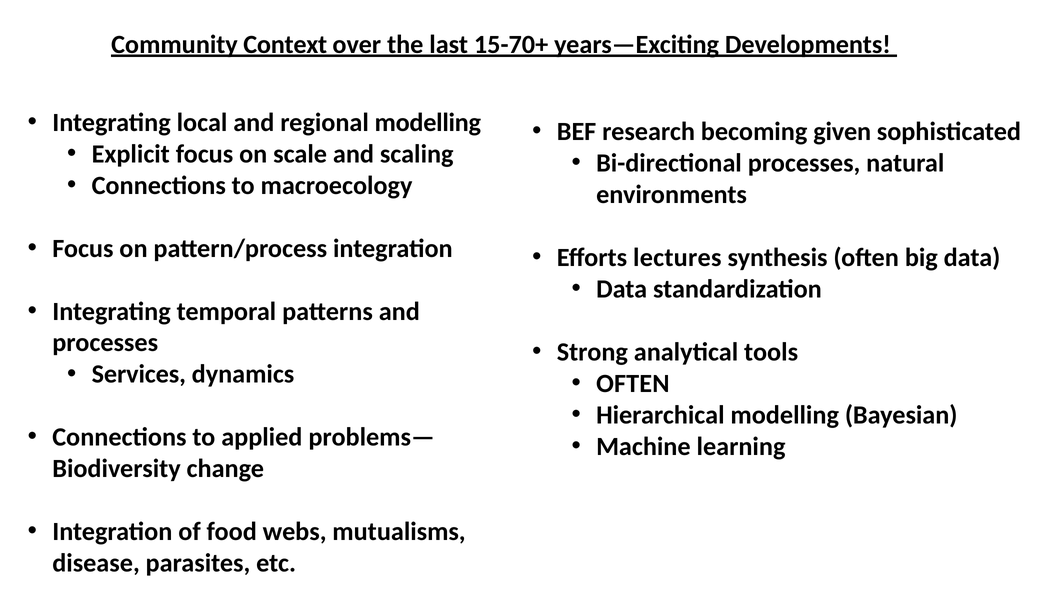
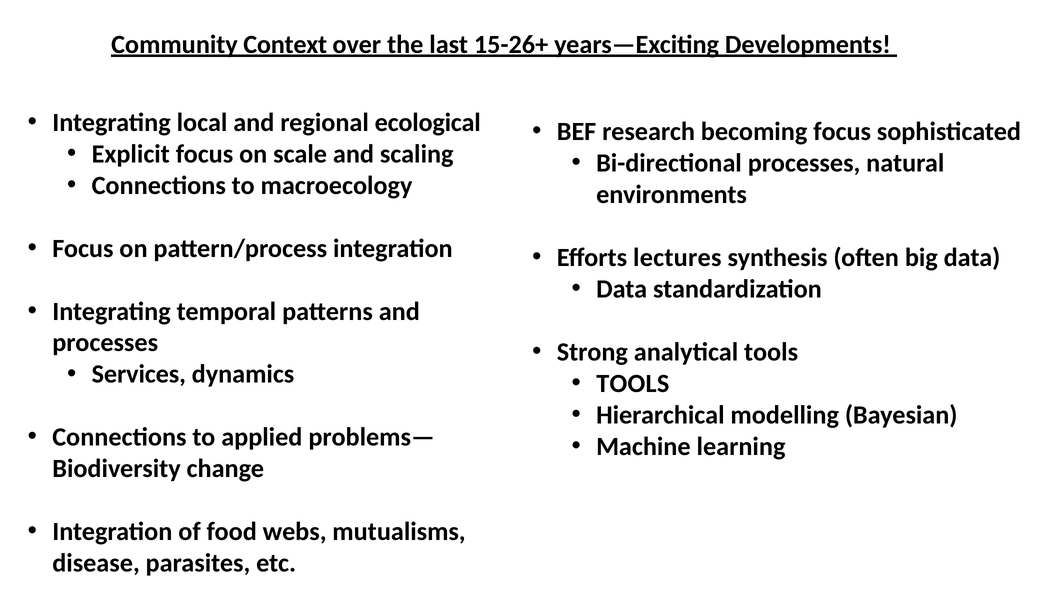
15-70+: 15-70+ -> 15-26+
regional modelling: modelling -> ecological
becoming given: given -> focus
OFTEN at (633, 384): OFTEN -> TOOLS
